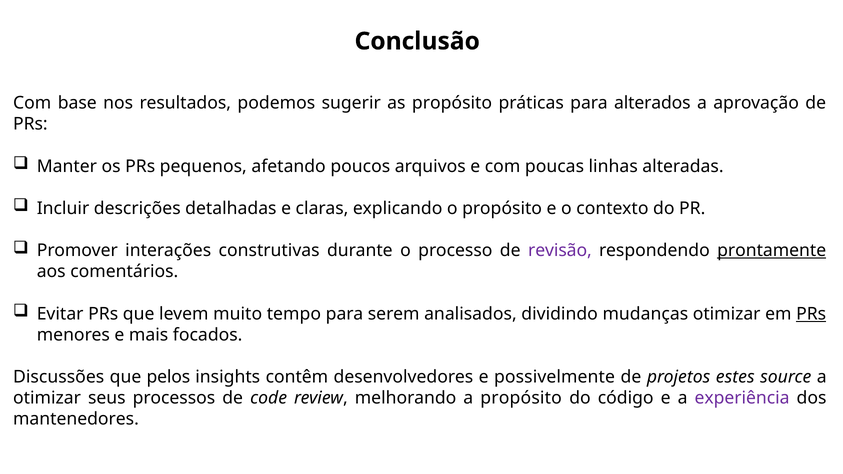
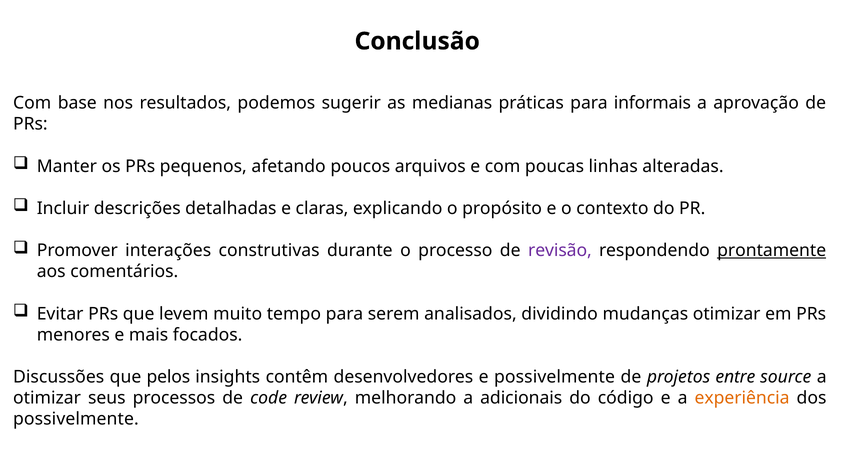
as propósito: propósito -> medianas
alterados: alterados -> informais
PRs at (811, 314) underline: present -> none
estes: estes -> entre
a propósito: propósito -> adicionais
experiência colour: purple -> orange
mantenedores at (76, 419): mantenedores -> possivelmente
